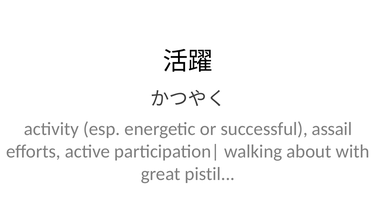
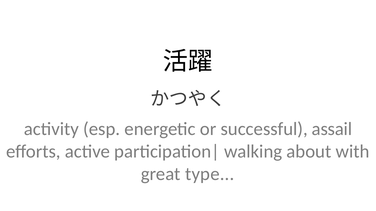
pistil: pistil -> type
